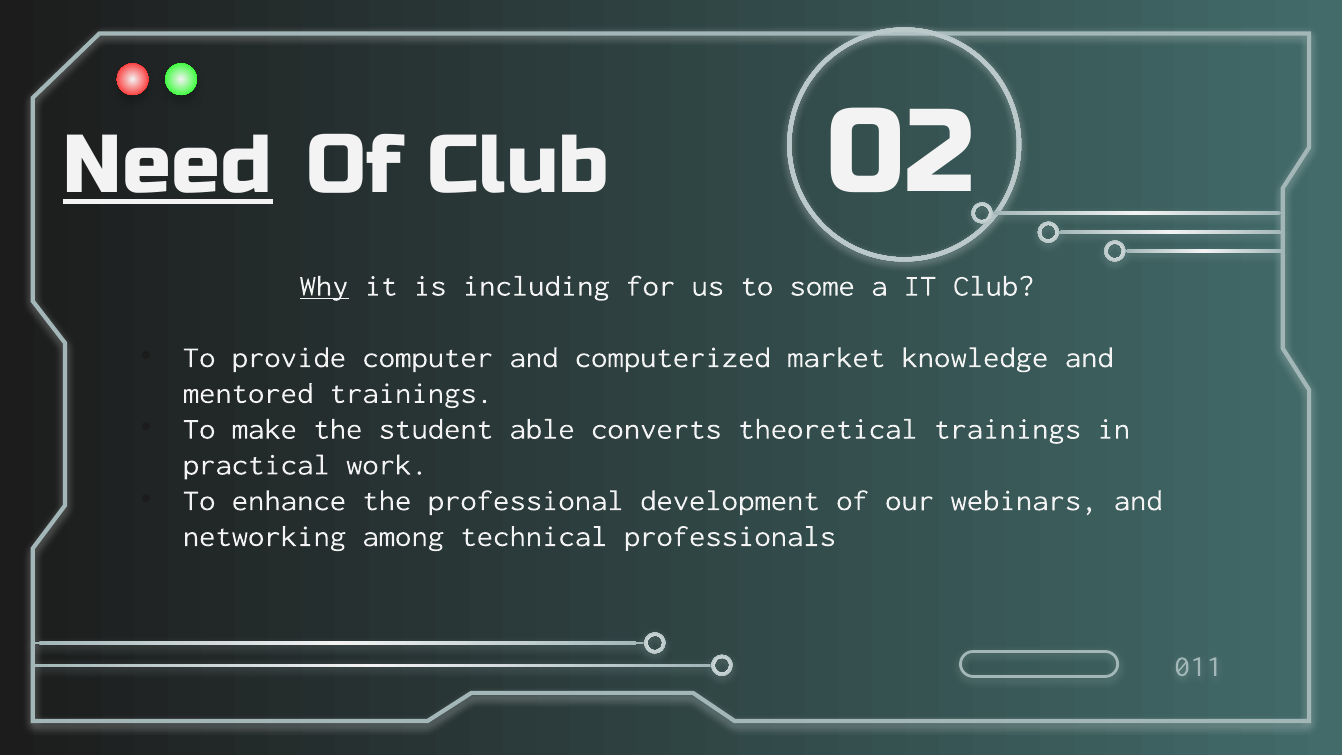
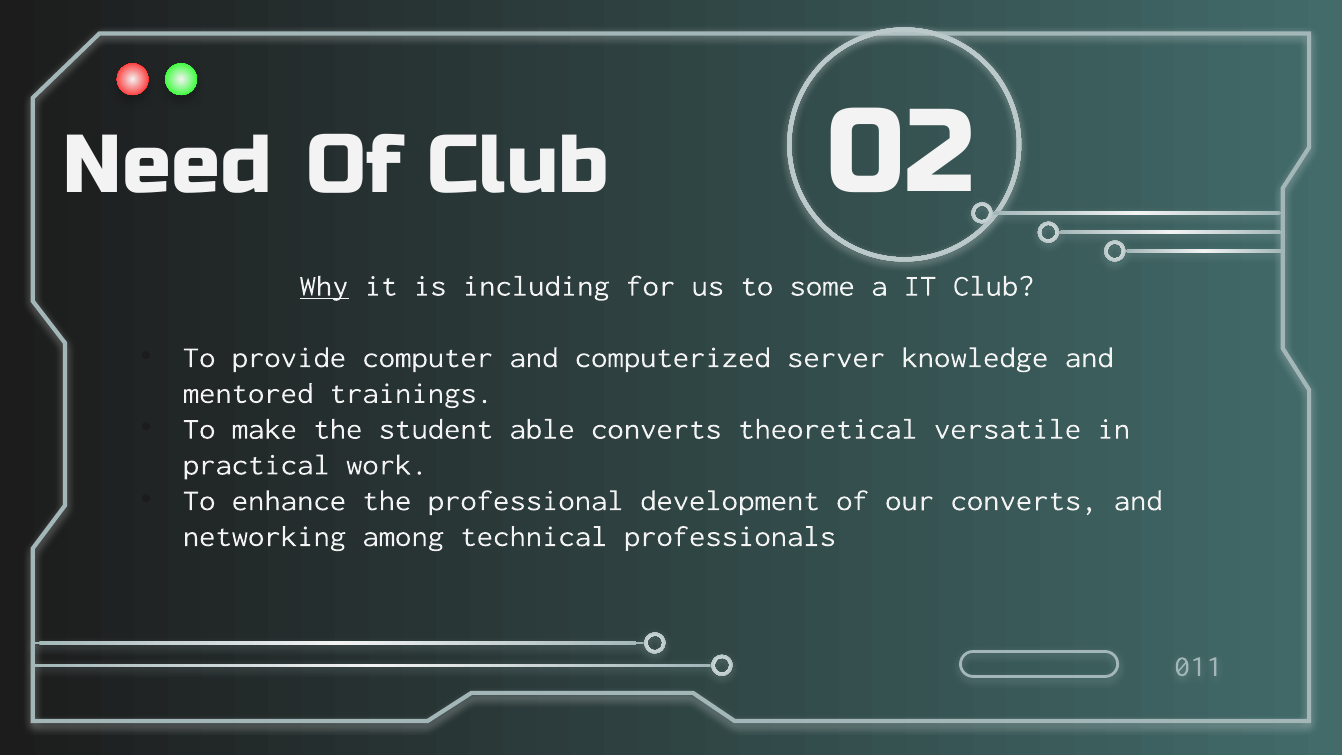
Need underline: present -> none
market: market -> server
theoretical trainings: trainings -> versatile
our webinars: webinars -> converts
